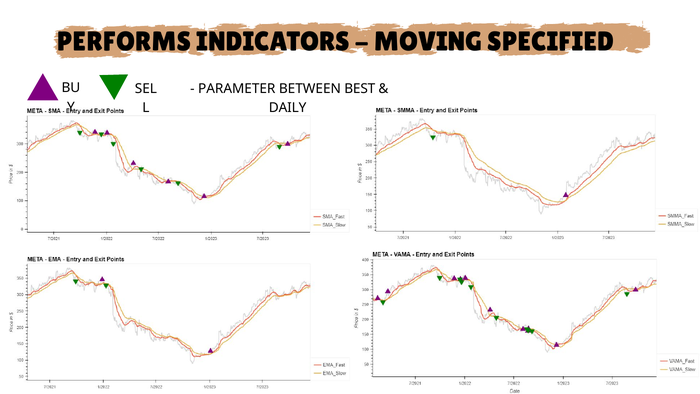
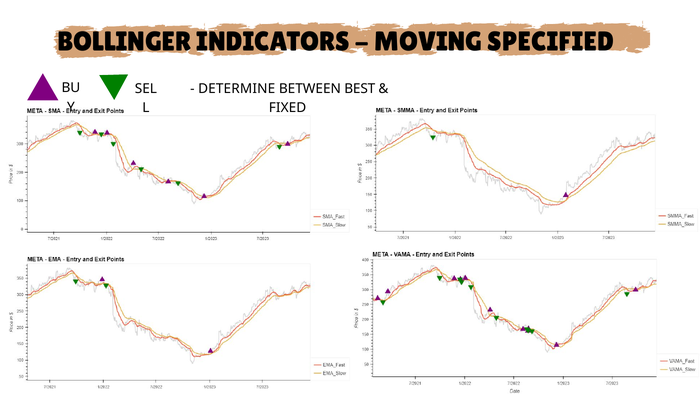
PERFORMS: PERFORMS -> BOLLINGER
PARAMETER: PARAMETER -> DETERMINE
DAILY: DAILY -> FIXED
